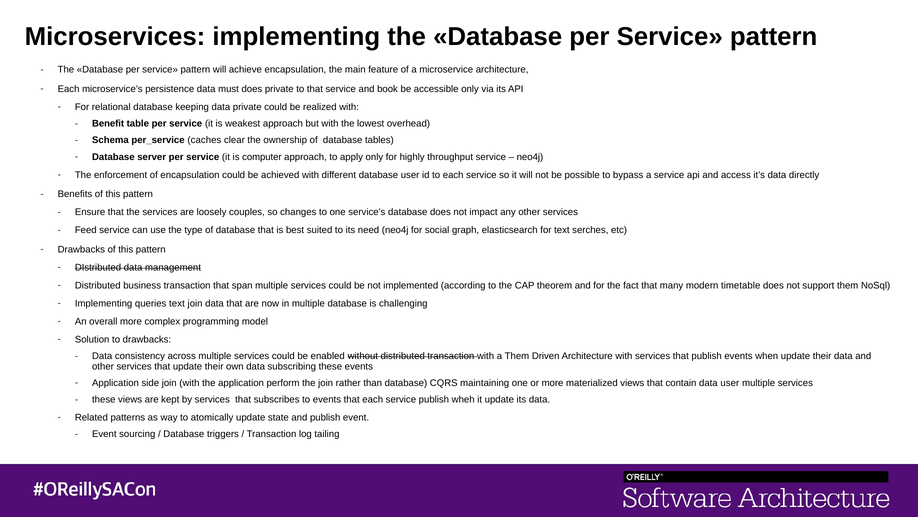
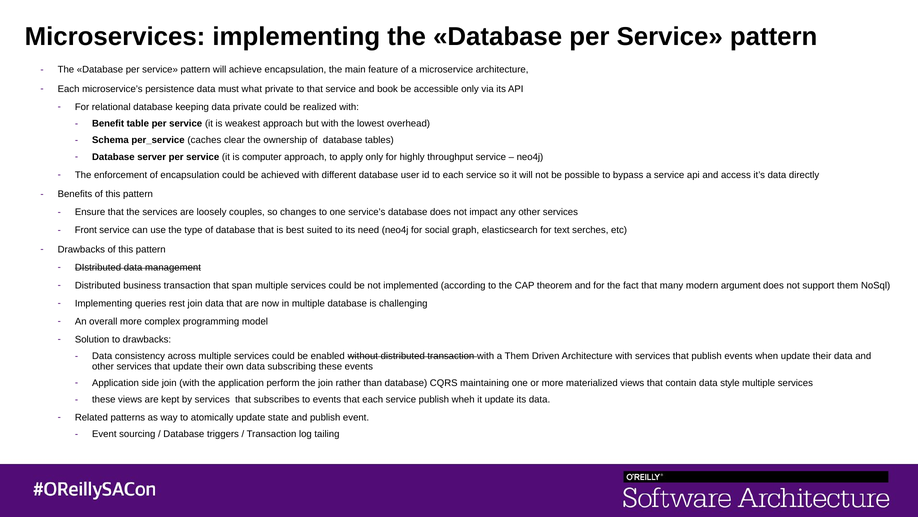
must does: does -> what
Feed: Feed -> Front
timetable: timetable -> argument
queries text: text -> rest
data user: user -> style
